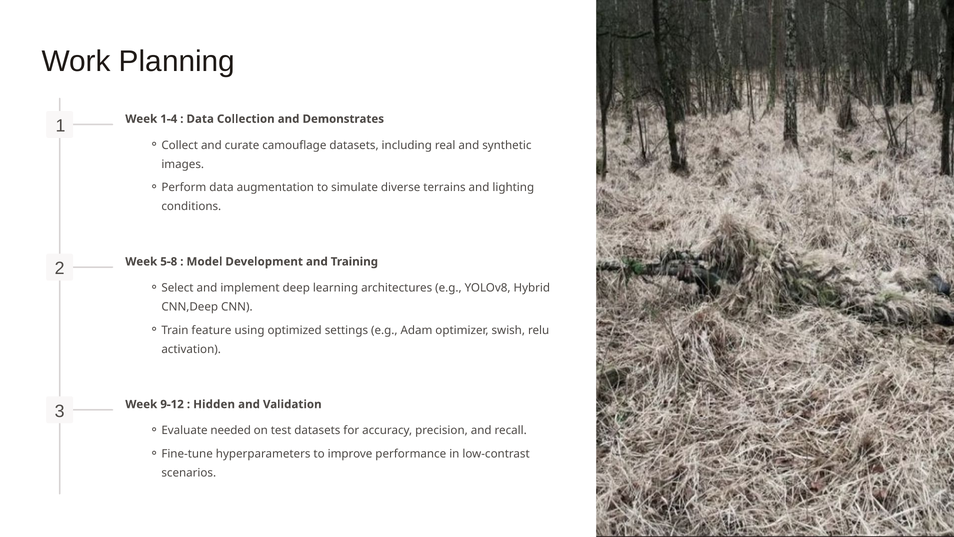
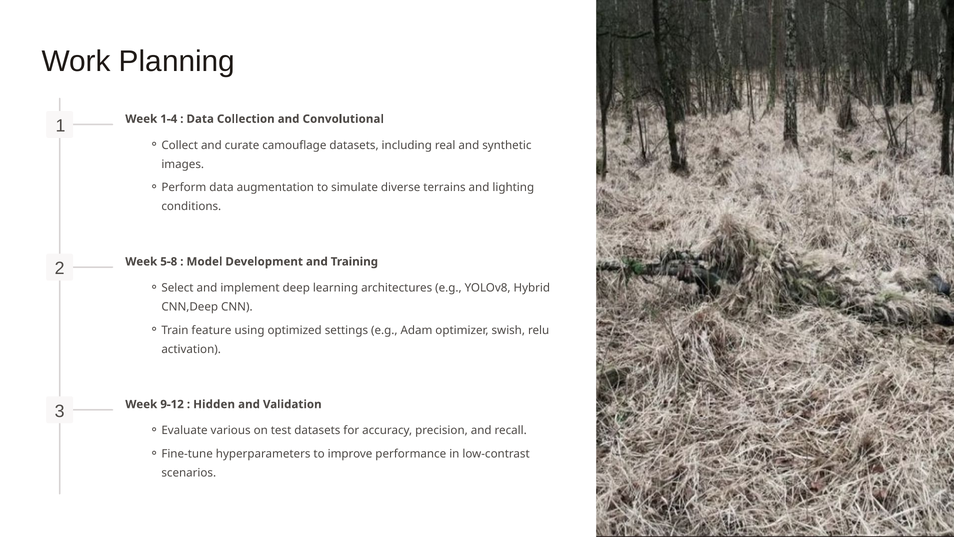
Demonstrates: Demonstrates -> Convolutional
needed: needed -> various
